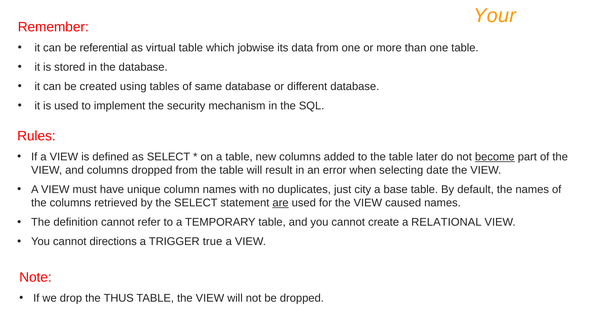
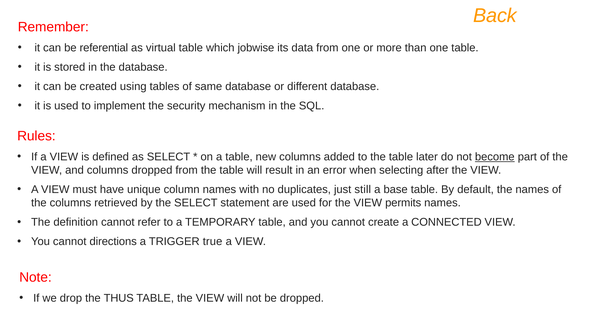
Your: Your -> Back
date: date -> after
city: city -> still
are underline: present -> none
caused: caused -> permits
RELATIONAL: RELATIONAL -> CONNECTED
